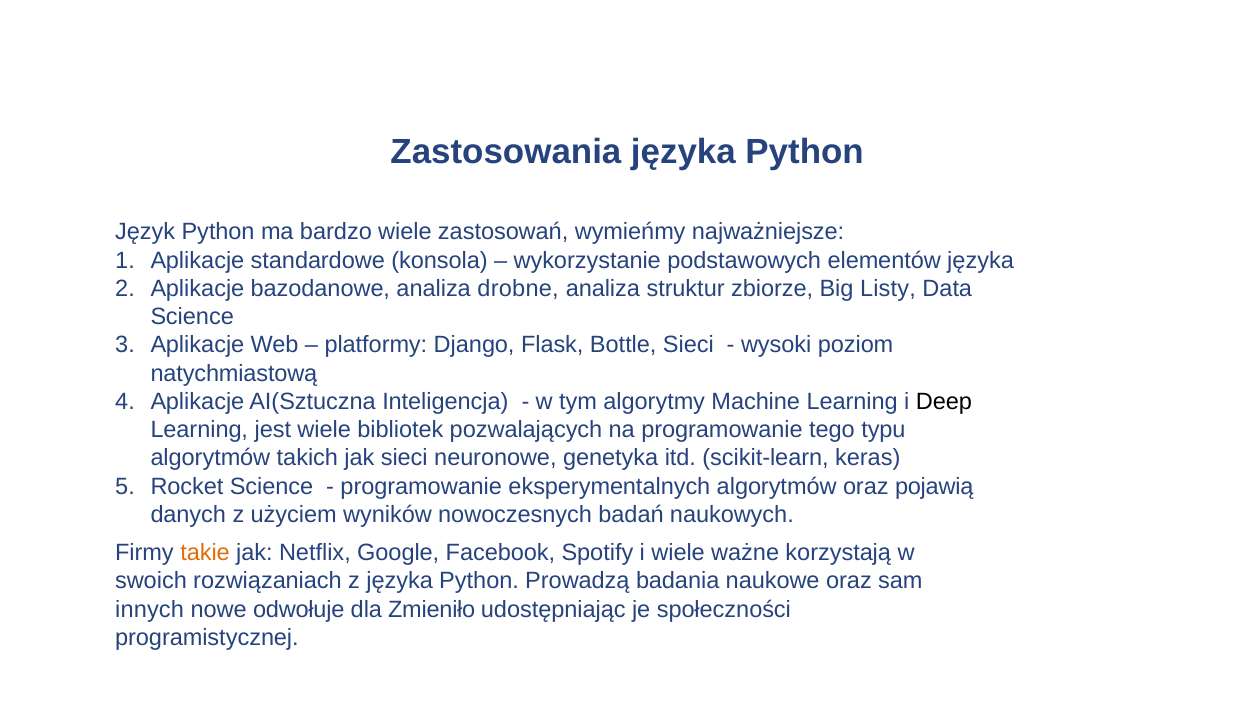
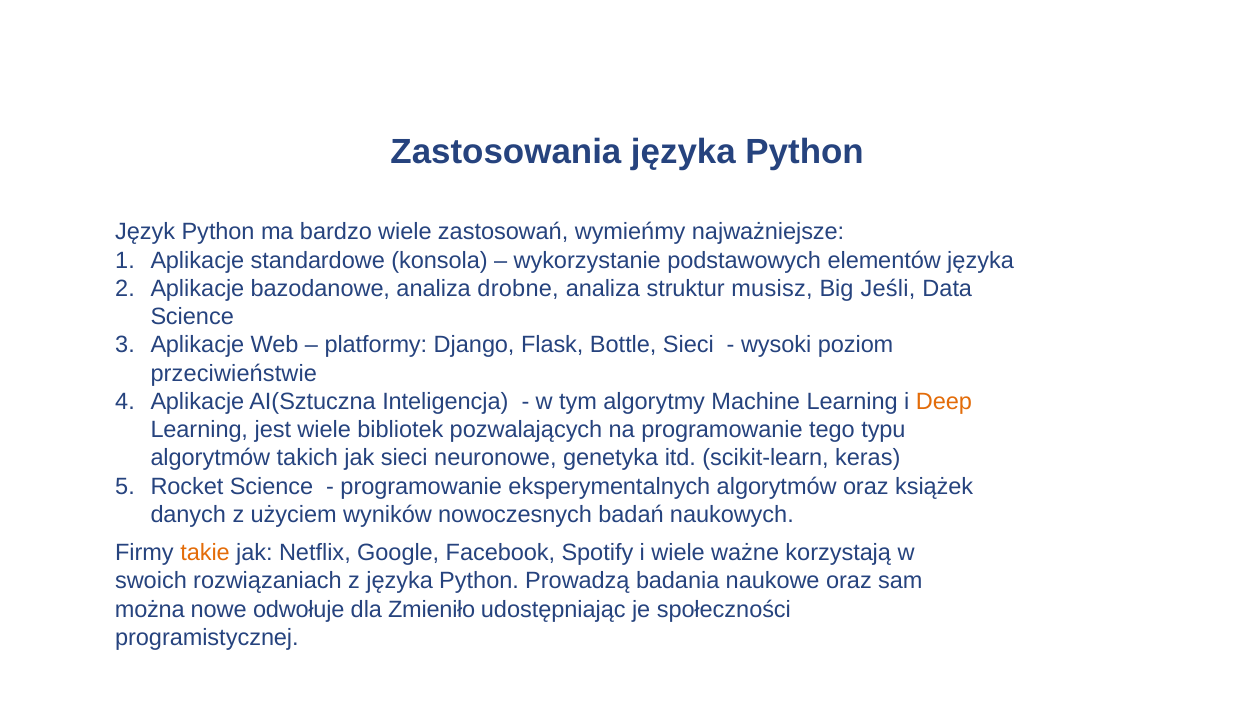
zbiorze: zbiorze -> musisz
Listy: Listy -> Jeśli
natychmiastową: natychmiastową -> przeciwieństwie
Deep colour: black -> orange
pojawią: pojawią -> książek
innych: innych -> można
